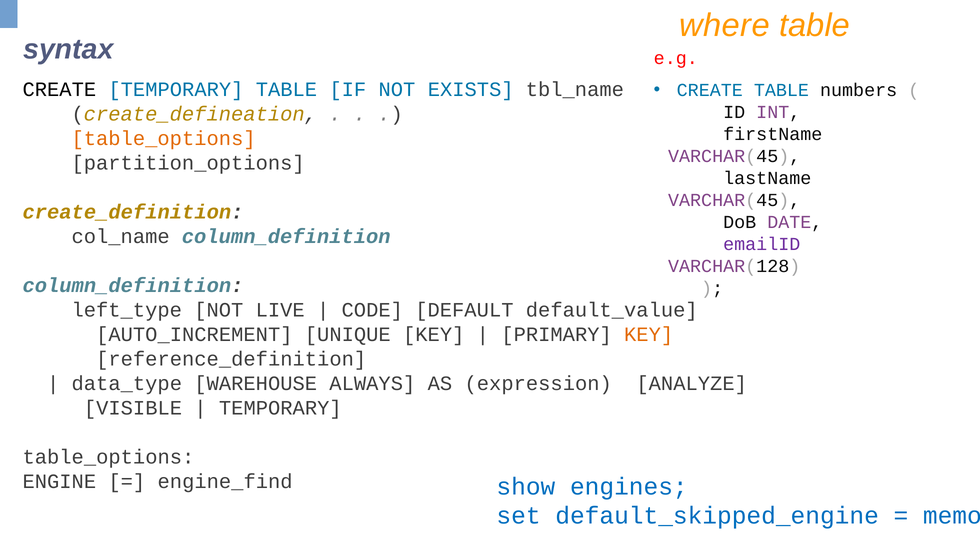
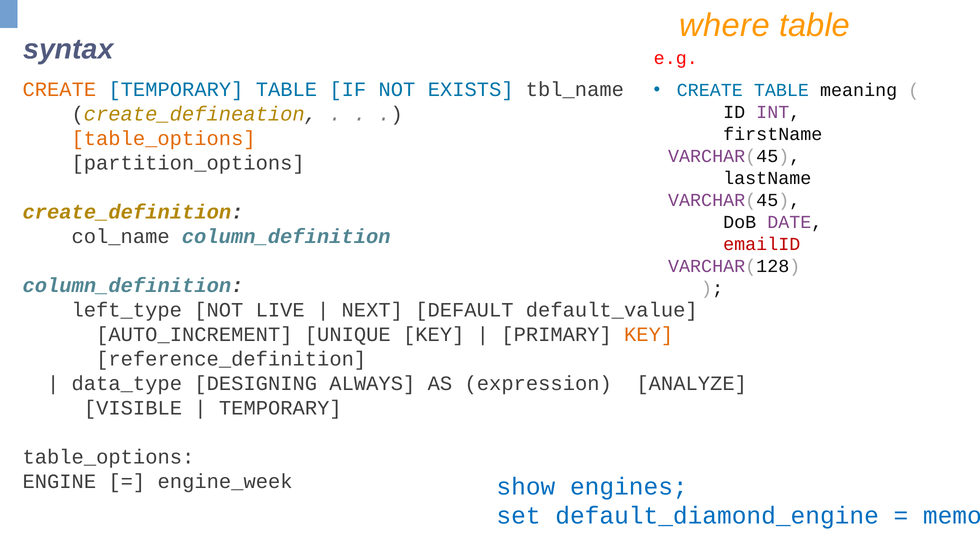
numbers: numbers -> meaning
CREATE at (59, 90) colour: black -> orange
emailID colour: purple -> red
CODE: CODE -> NEXT
WAREHOUSE: WAREHOUSE -> DESIGNING
engine_find: engine_find -> engine_week
default_skipped_engine: default_skipped_engine -> default_diamond_engine
